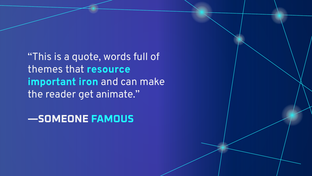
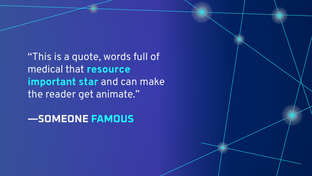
themes: themes -> medical
iron: iron -> star
